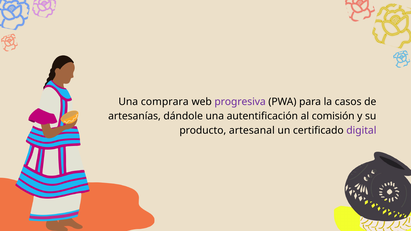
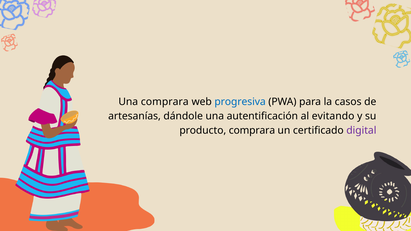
progresiva colour: purple -> blue
comisión: comisión -> evitando
producto artesanal: artesanal -> comprara
